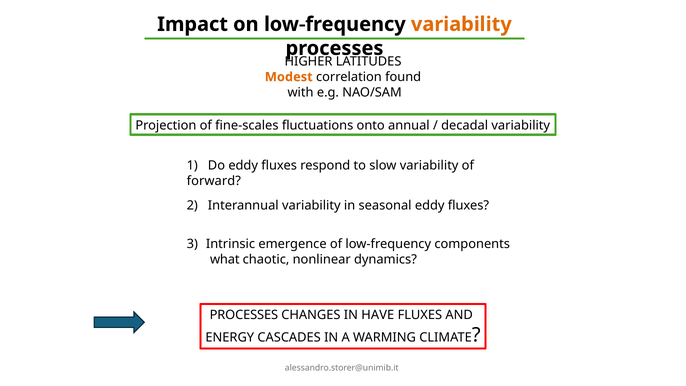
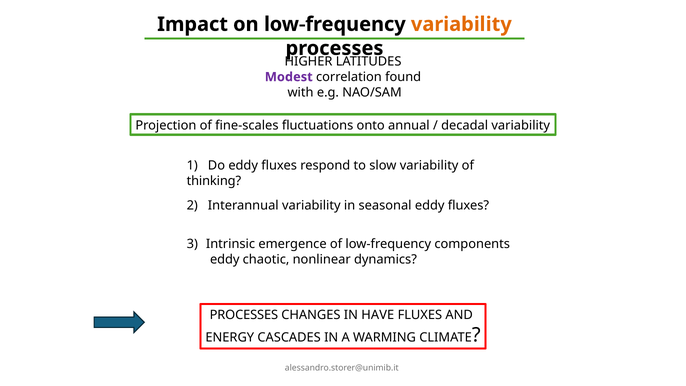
Modest colour: orange -> purple
forward: forward -> thinking
what at (225, 259): what -> eddy
